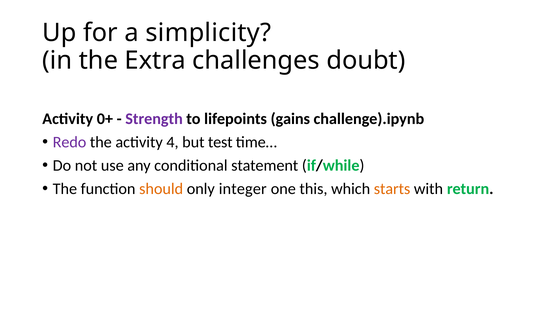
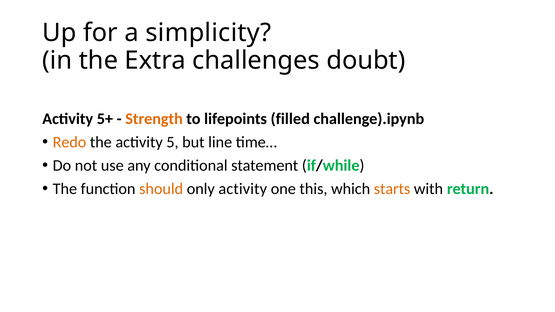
0+: 0+ -> 5+
Strength colour: purple -> orange
gains: gains -> filled
Redo colour: purple -> orange
4: 4 -> 5
test: test -> line
only integer: integer -> activity
